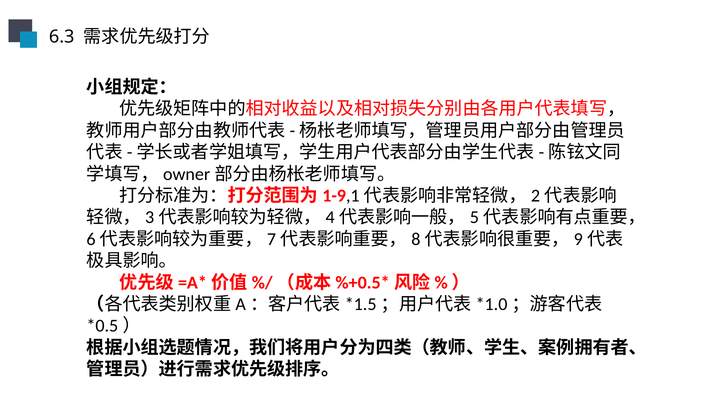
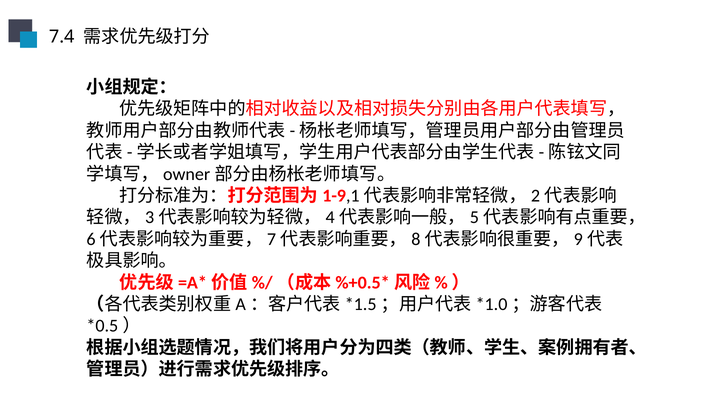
6.3: 6.3 -> 7.4
